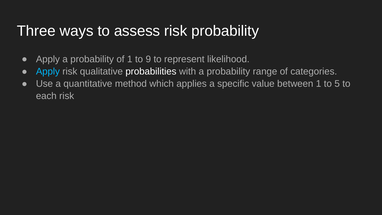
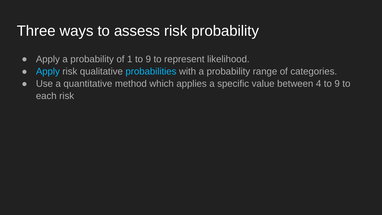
probabilities colour: white -> light blue
between 1: 1 -> 4
5 at (337, 84): 5 -> 9
